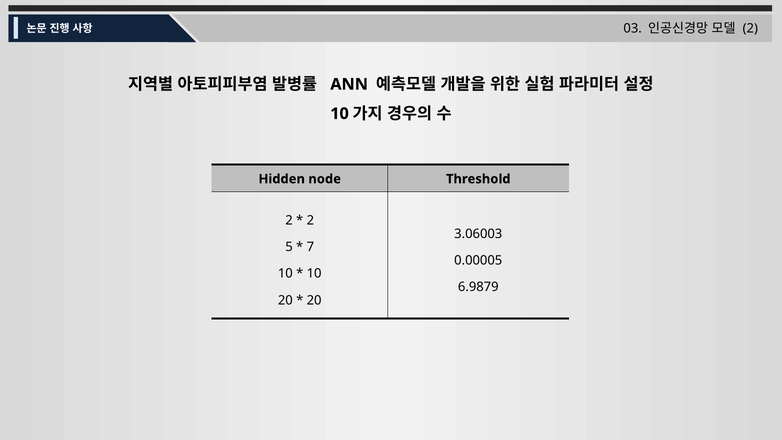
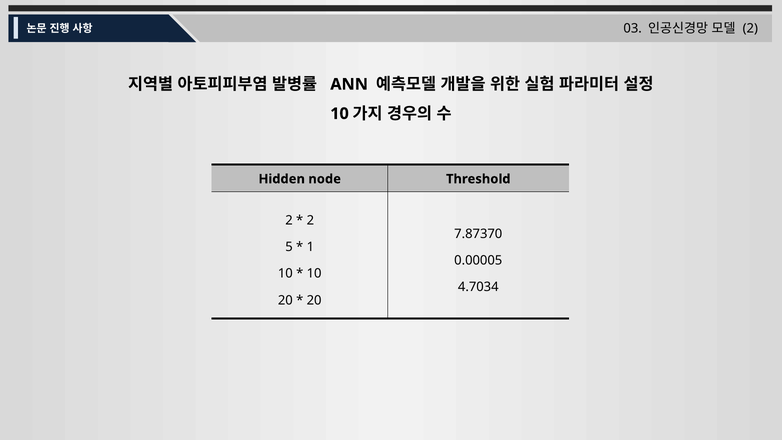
3.06003: 3.06003 -> 7.87370
7: 7 -> 1
6.9879: 6.9879 -> 4.7034
